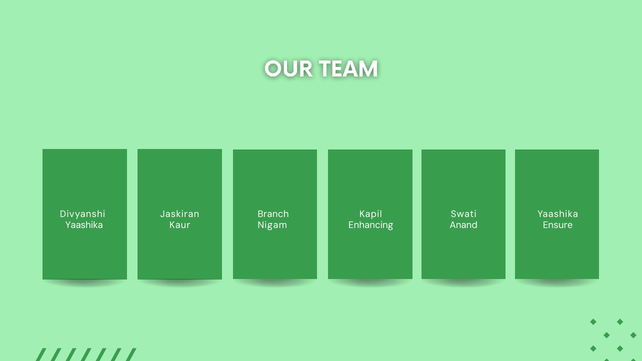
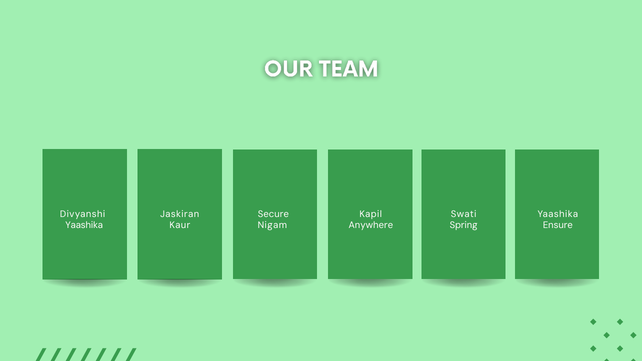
Branch: Branch -> Secure
Enhancing: Enhancing -> Anywhere
Anand: Anand -> Spring
